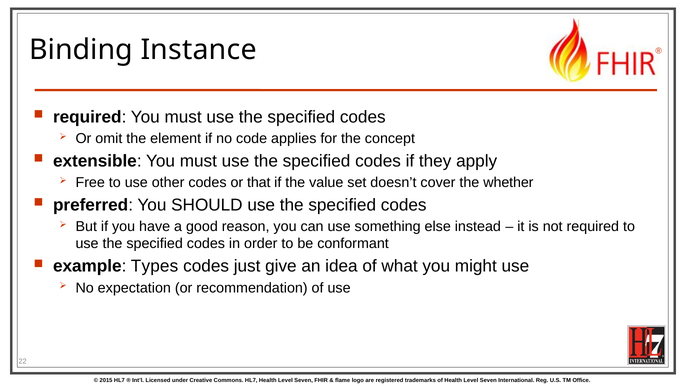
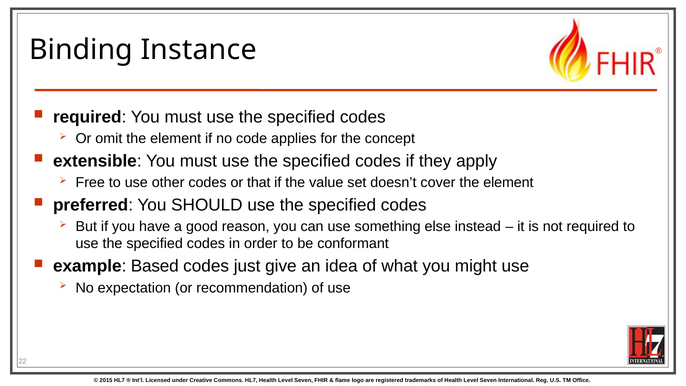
cover the whether: whether -> element
Types: Types -> Based
